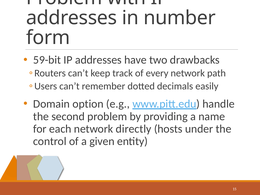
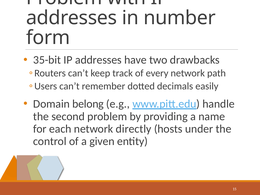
59-bit: 59-bit -> 35-bit
option: option -> belong
